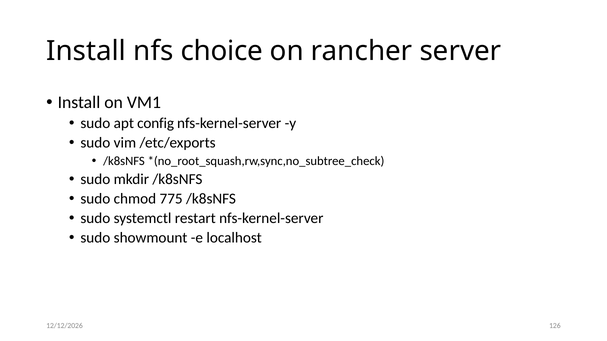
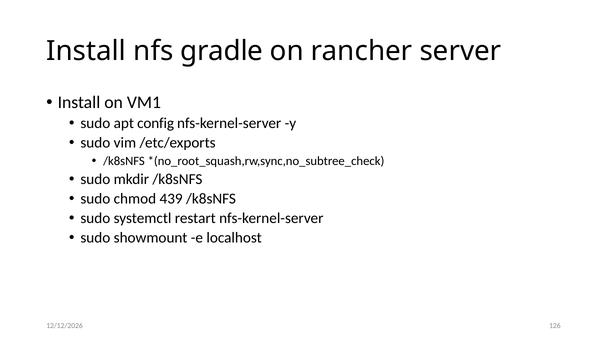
choice: choice -> gradle
775: 775 -> 439
